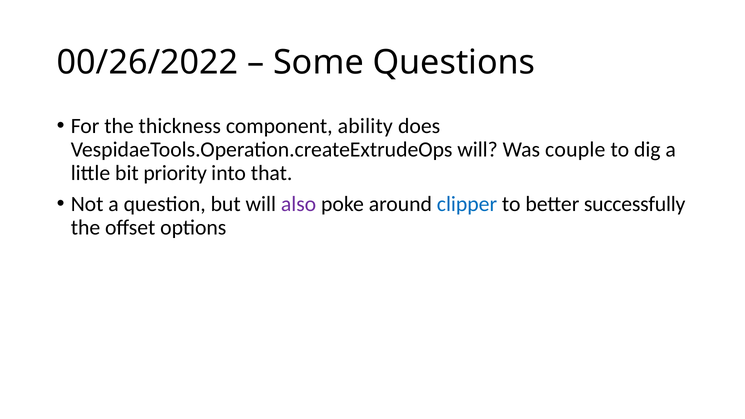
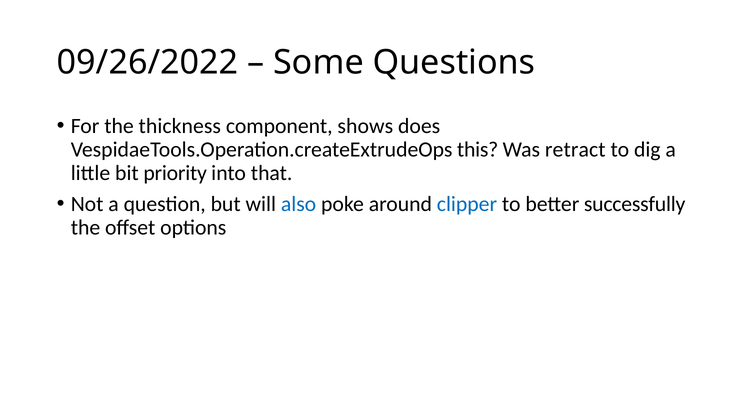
00/26/2022: 00/26/2022 -> 09/26/2022
ability: ability -> shows
VespidaeTools.Operation.createExtrudeOps will: will -> this
couple: couple -> retract
also colour: purple -> blue
